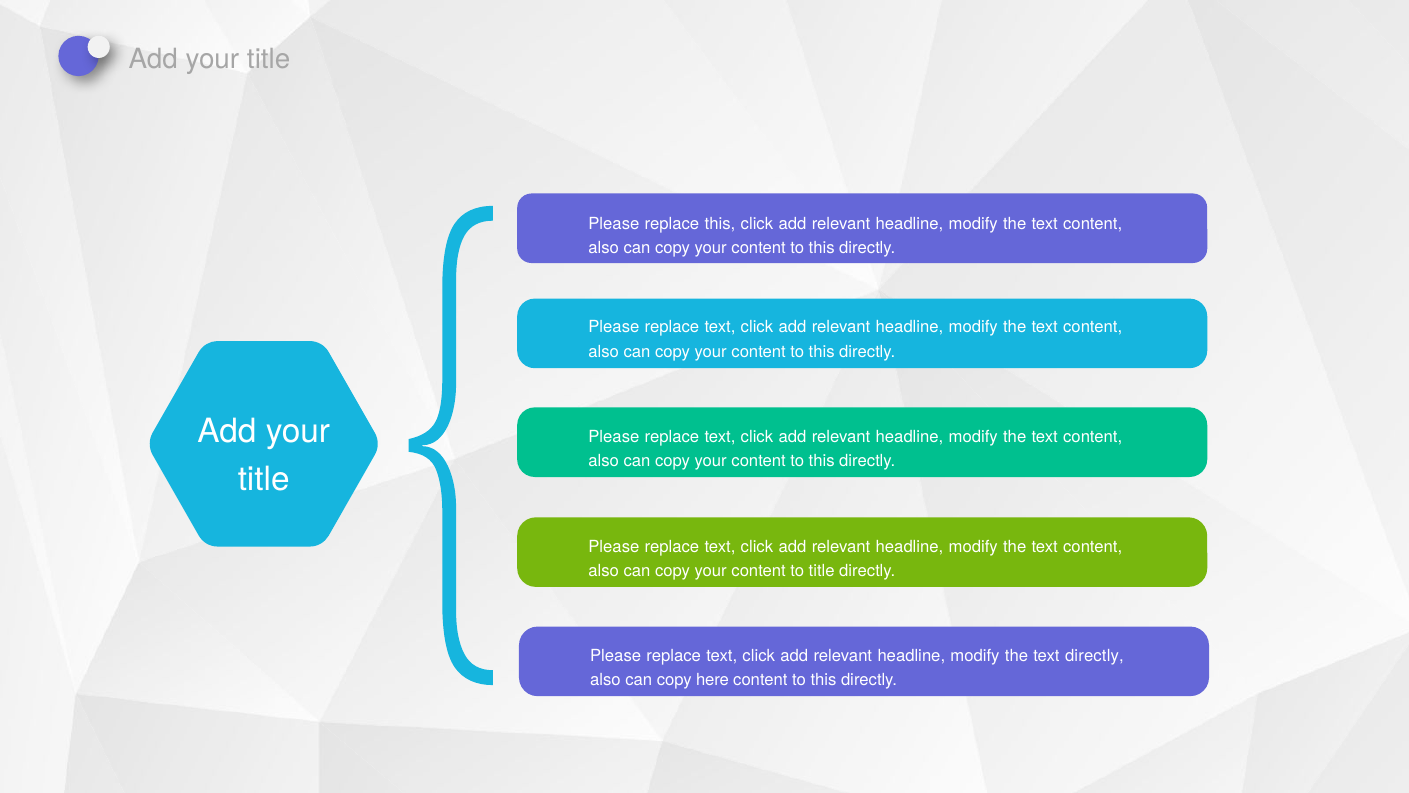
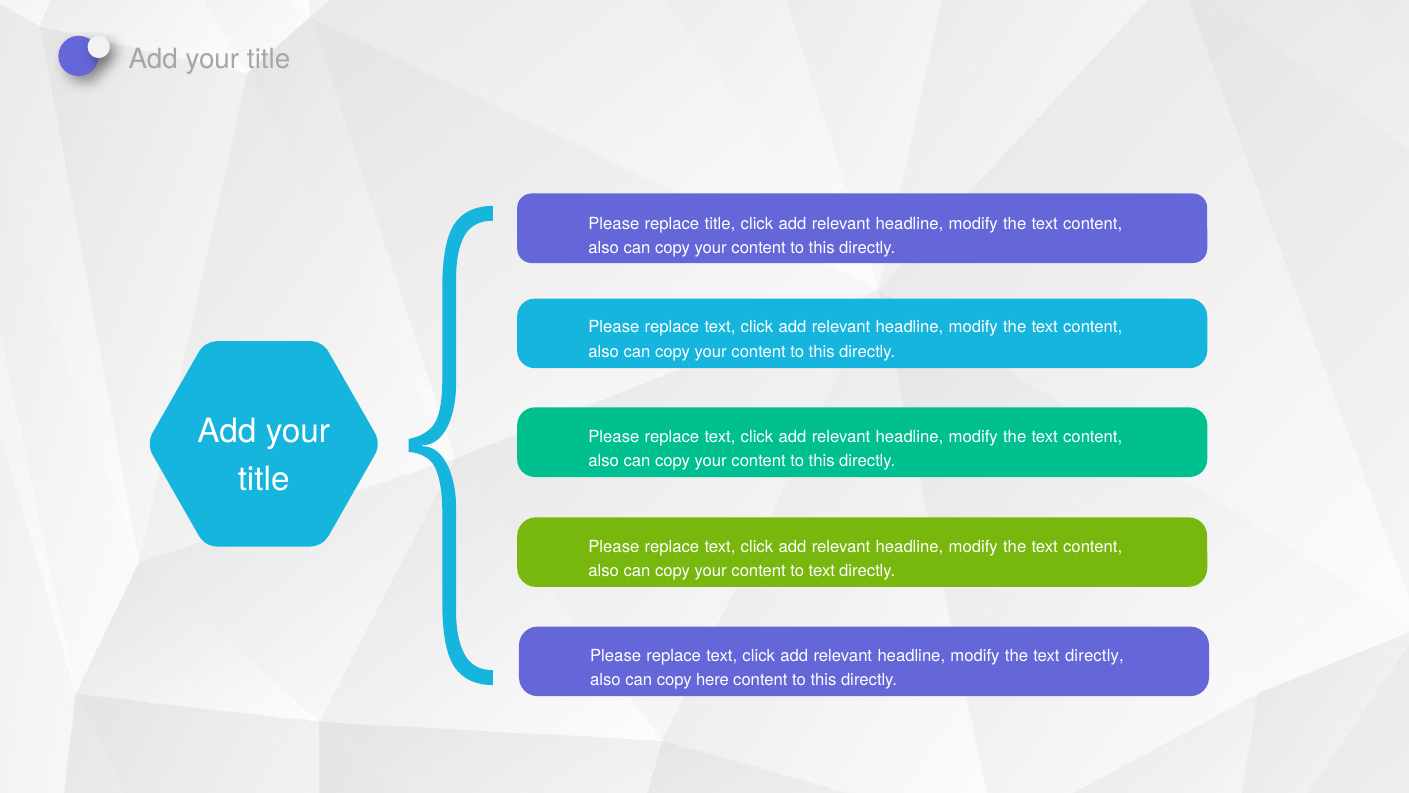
replace this: this -> title
to title: title -> text
